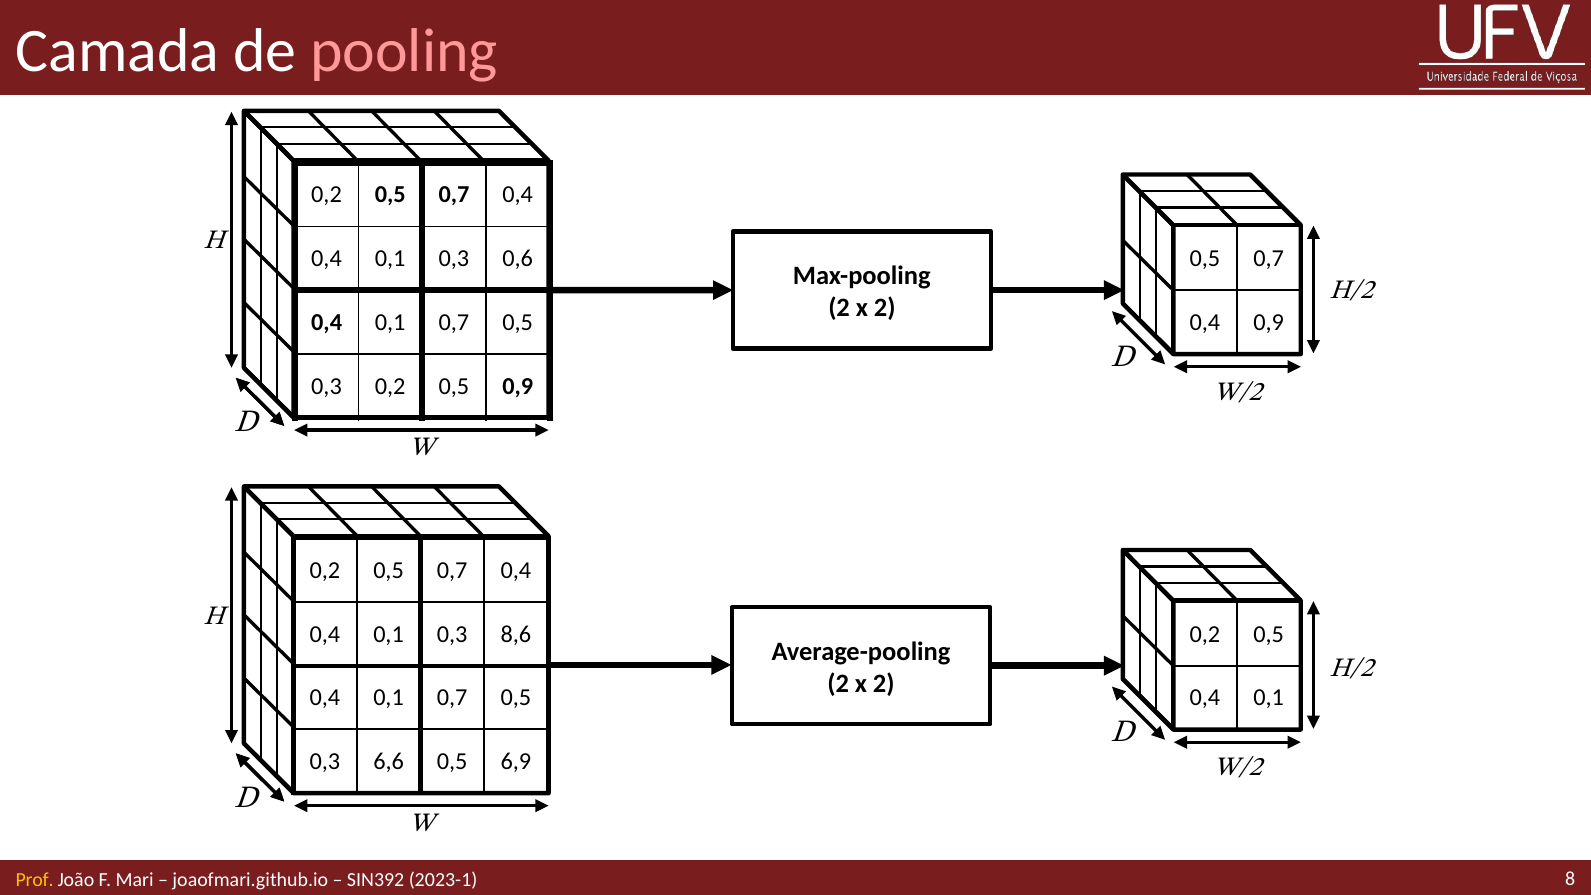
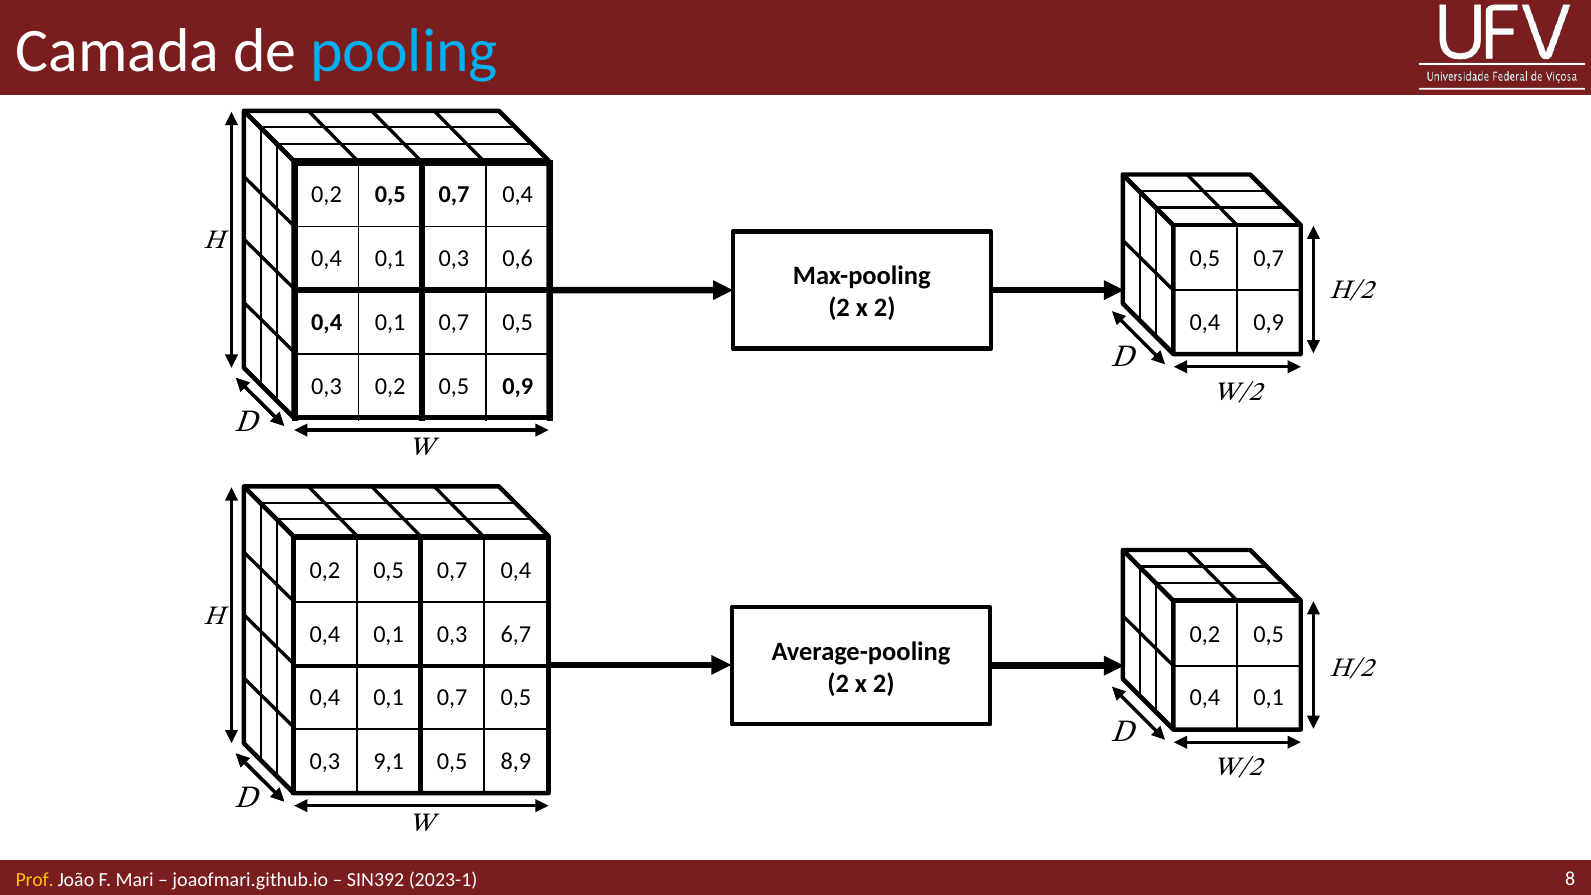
pooling colour: pink -> light blue
8,6: 8,6 -> 6,7
6,6: 6,6 -> 9,1
6,9: 6,9 -> 8,9
